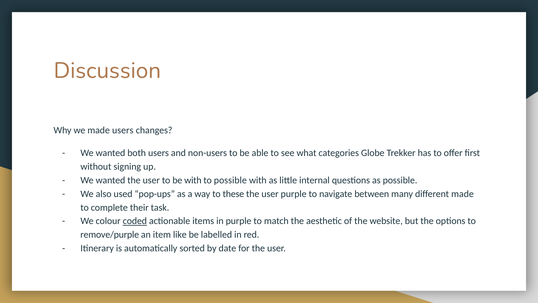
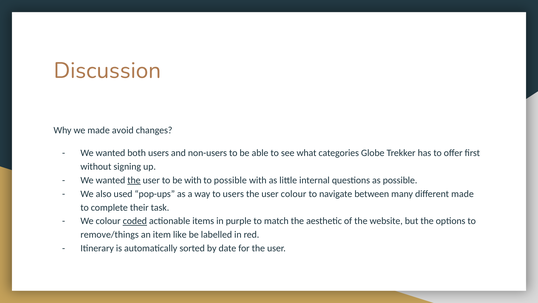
made users: users -> avoid
the at (134, 180) underline: none -> present
to these: these -> users
user purple: purple -> colour
remove/purple: remove/purple -> remove/things
